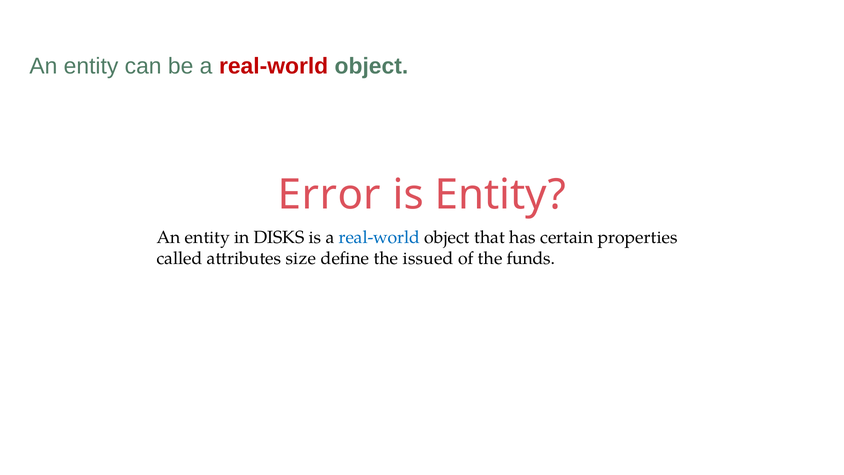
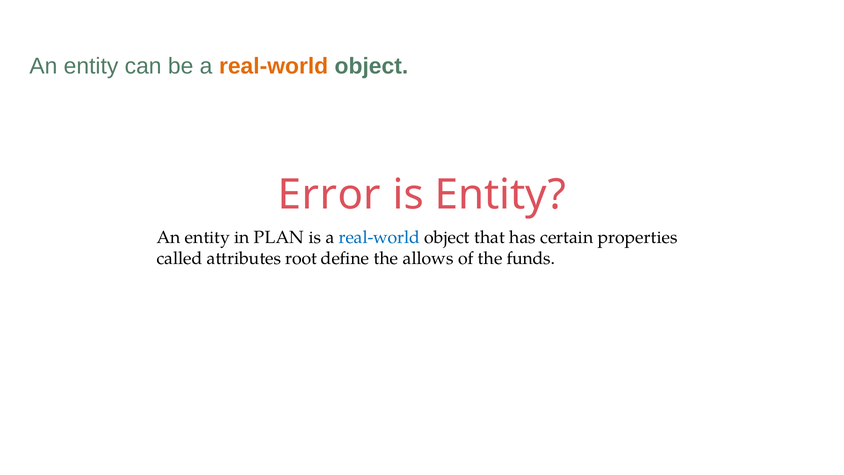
real-world at (274, 66) colour: red -> orange
DISKS: DISKS -> PLAN
size: size -> root
issued: issued -> allows
